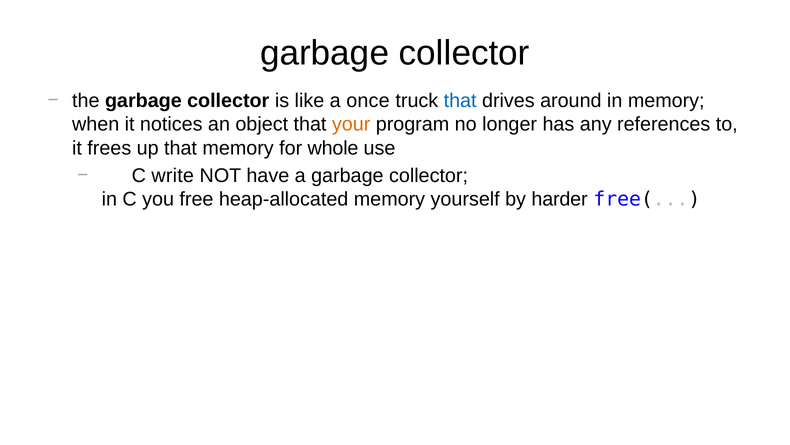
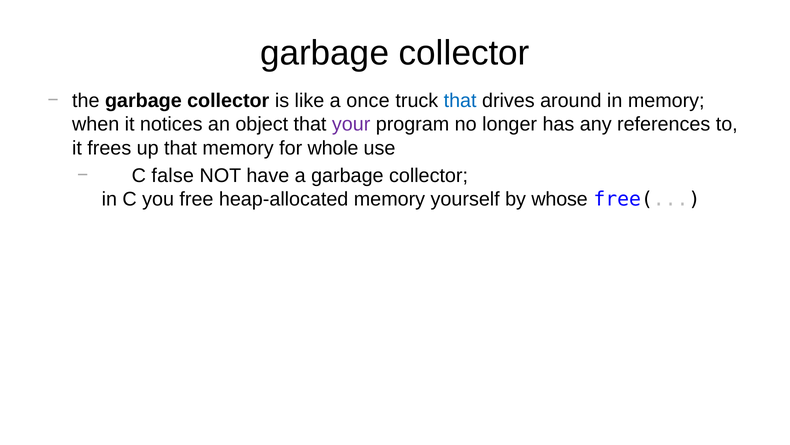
your colour: orange -> purple
write: write -> false
harder: harder -> whose
